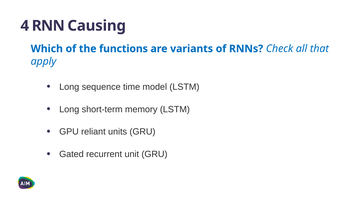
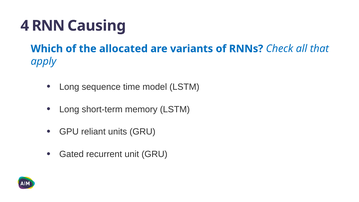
functions: functions -> allocated
